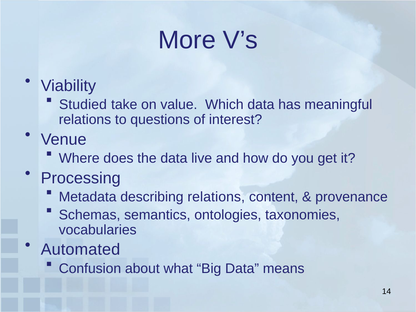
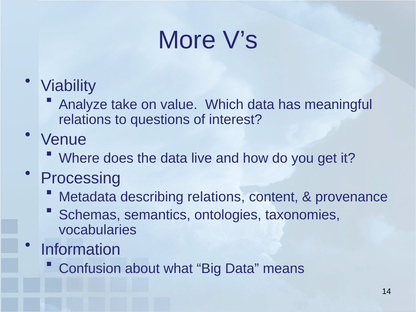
Studied: Studied -> Analyze
Automated: Automated -> Information
